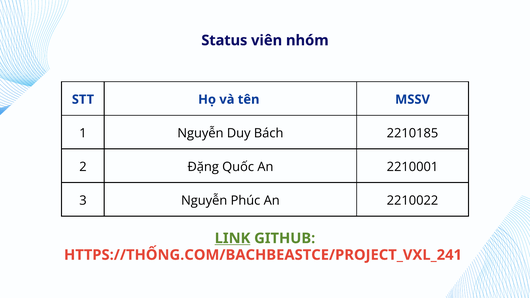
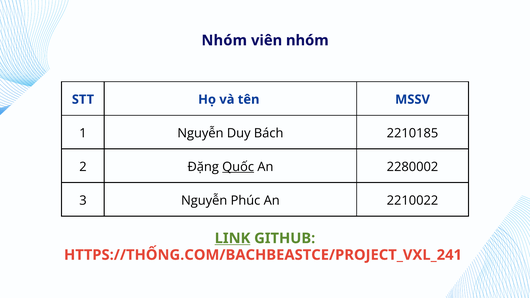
Status at (224, 40): Status -> Nhóm
Quốc underline: none -> present
2210001: 2210001 -> 2280002
